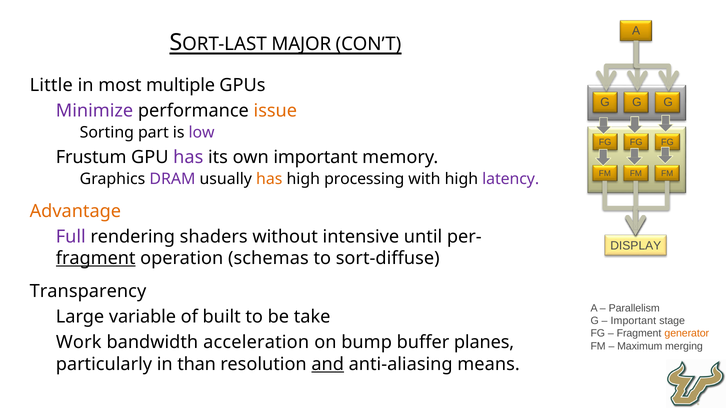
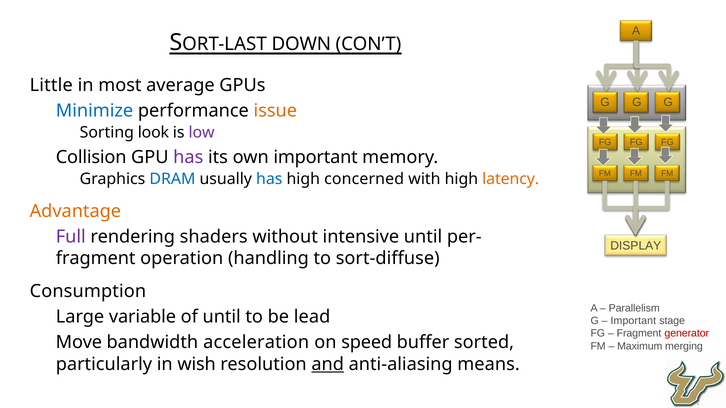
MAJOR: MAJOR -> DOWN
multiple: multiple -> average
Minimize colour: purple -> blue
part: part -> look
Frustum: Frustum -> Collision
DRAM colour: purple -> blue
has at (269, 179) colour: orange -> blue
processing: processing -> concerned
latency colour: purple -> orange
fragment at (96, 259) underline: present -> none
schemas: schemas -> handling
Transparency: Transparency -> Consumption
of built: built -> until
take: take -> lead
generator colour: orange -> red
Work: Work -> Move
bump: bump -> speed
planes: planes -> sorted
than: than -> wish
